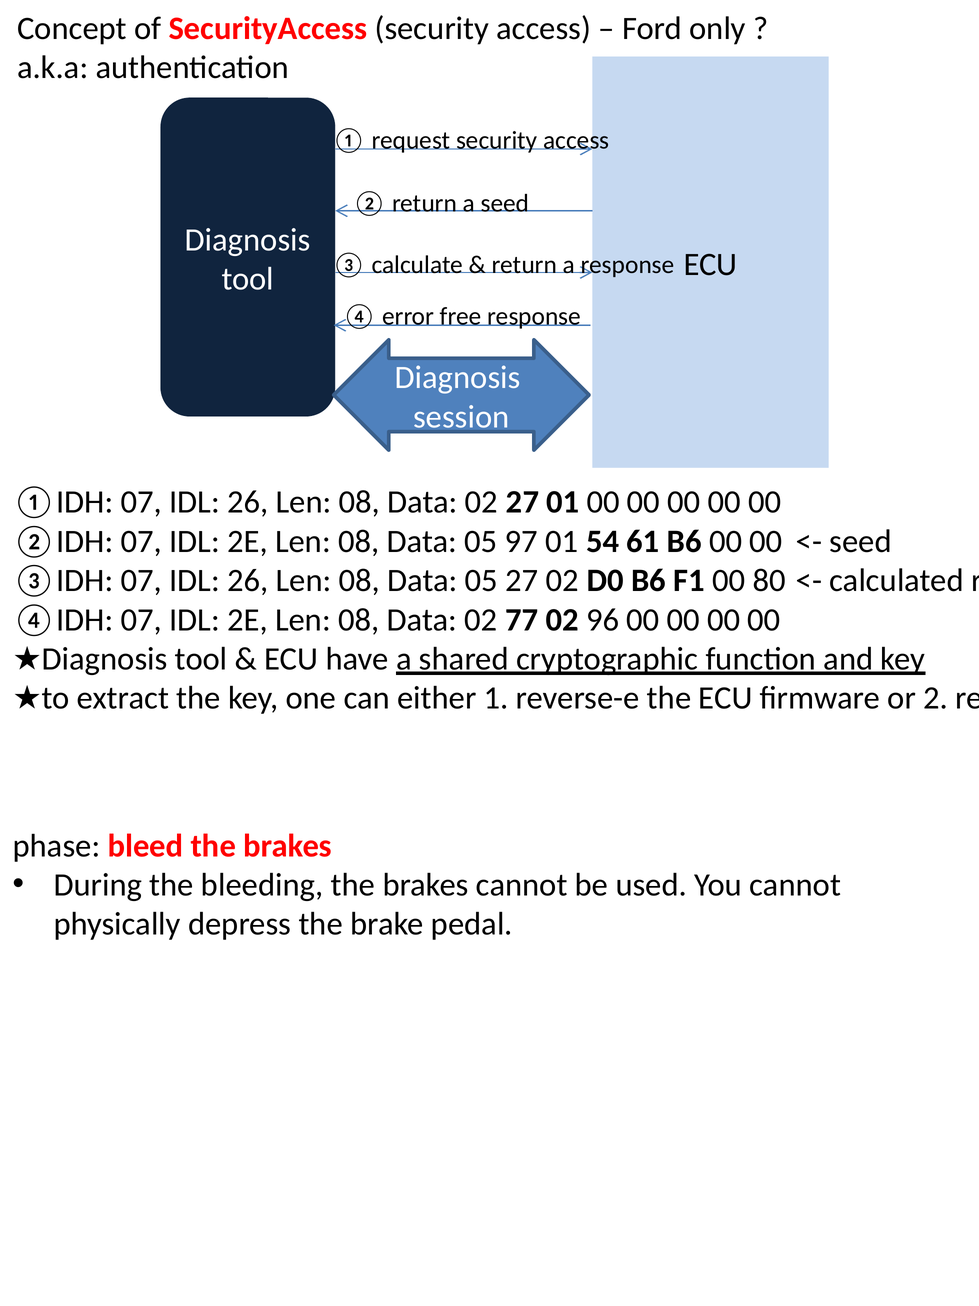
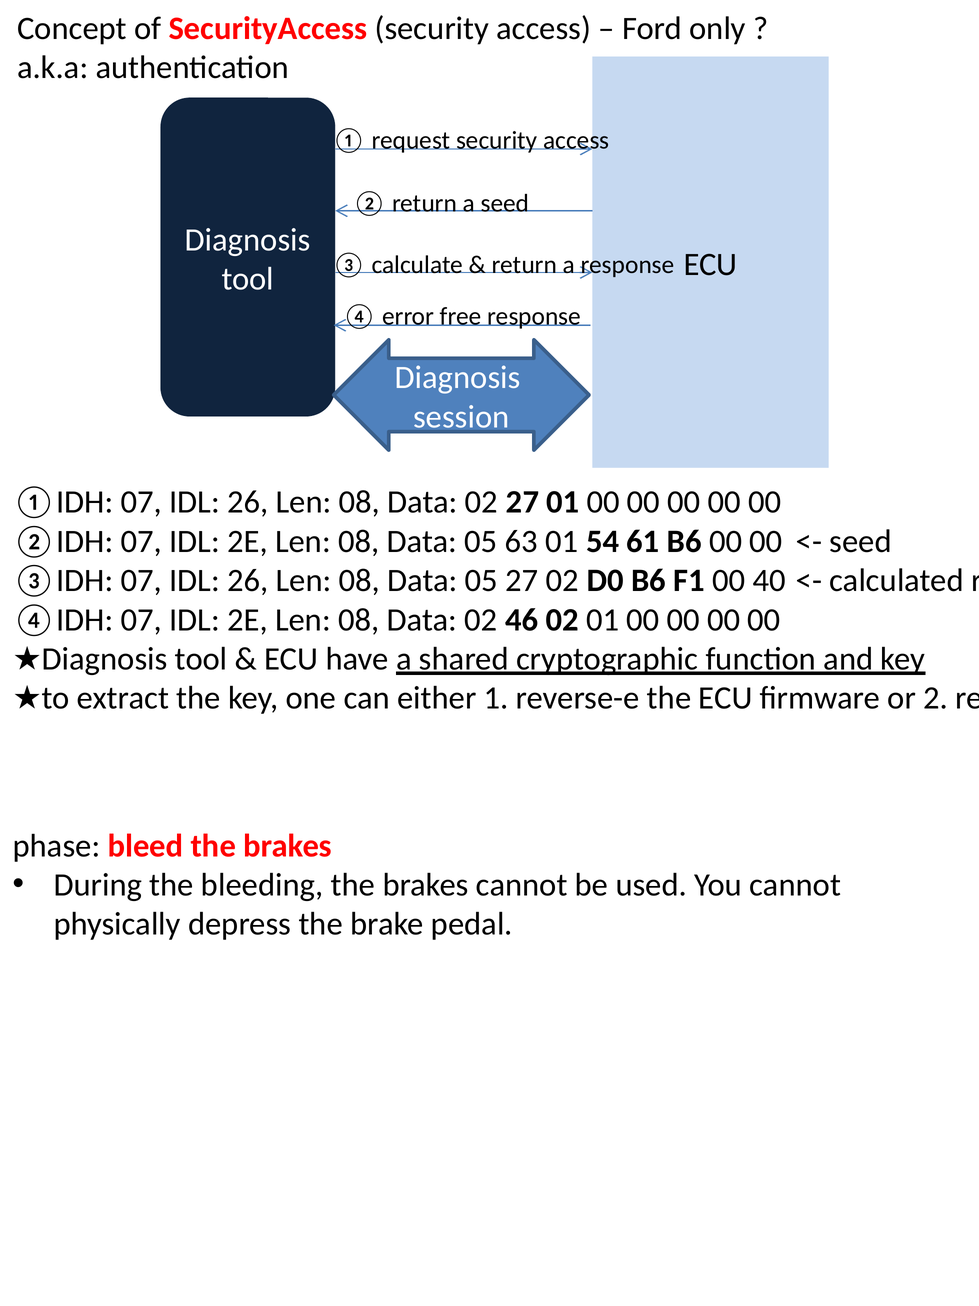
97: 97 -> 63
80: 80 -> 40
77: 77 -> 46
02 96: 96 -> 01
